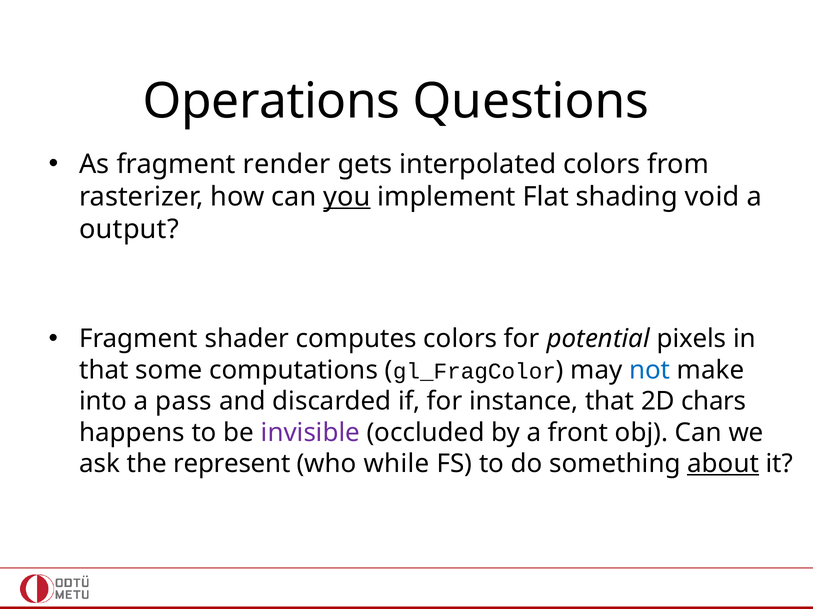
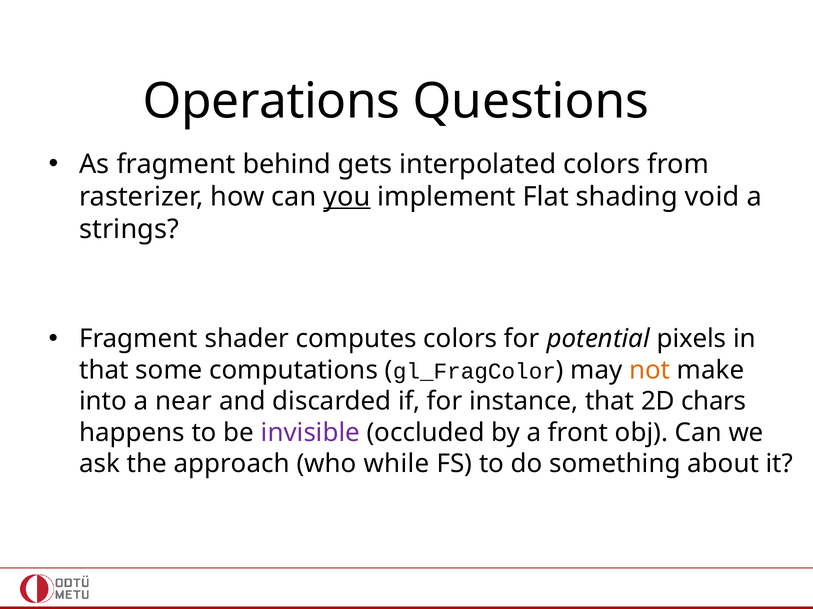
render: render -> behind
output: output -> strings
not colour: blue -> orange
pass: pass -> near
represent: represent -> approach
about underline: present -> none
